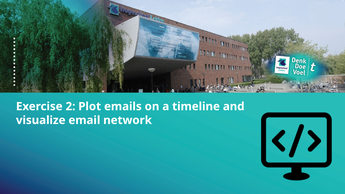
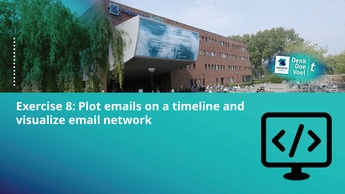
2: 2 -> 8
